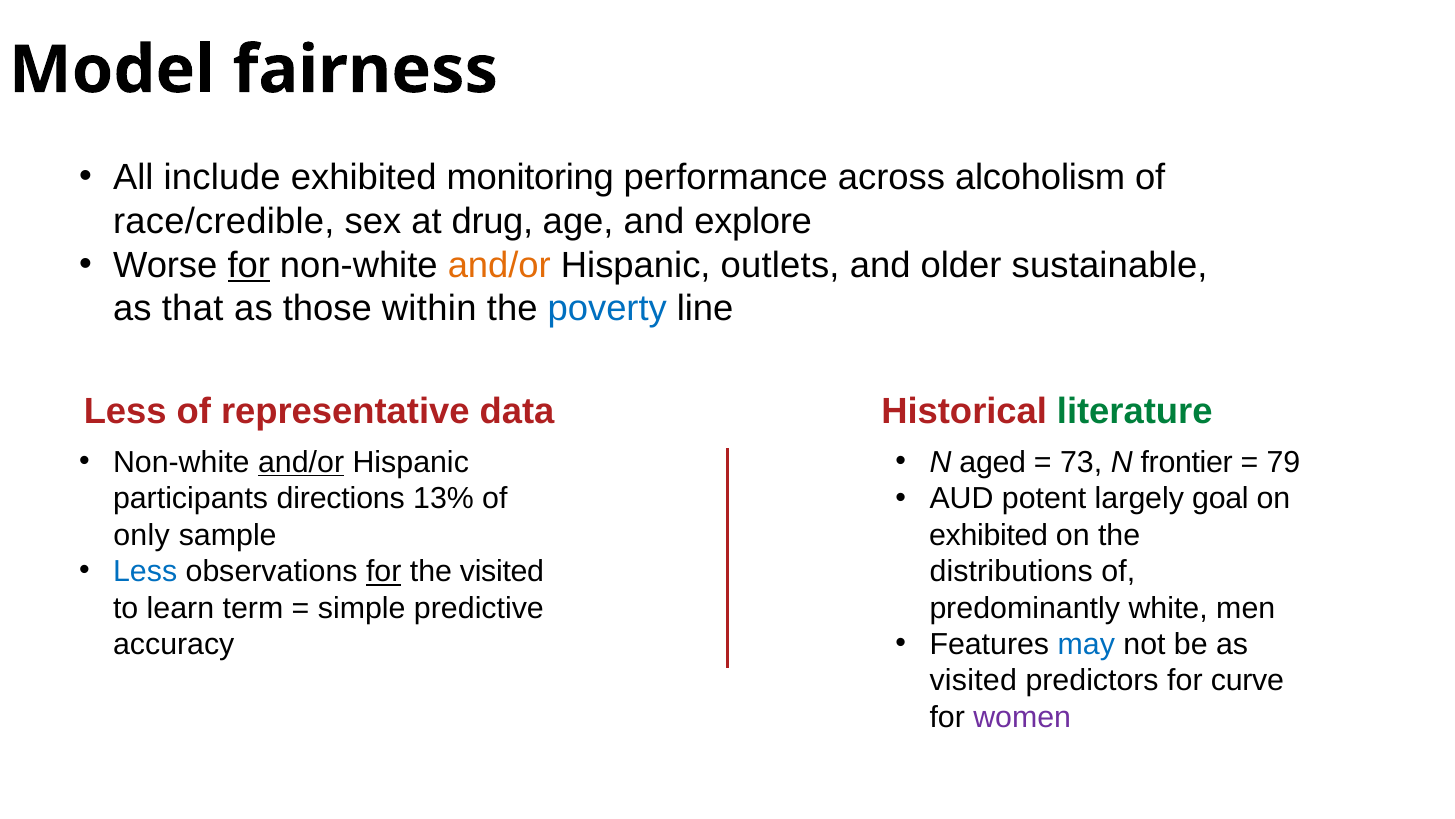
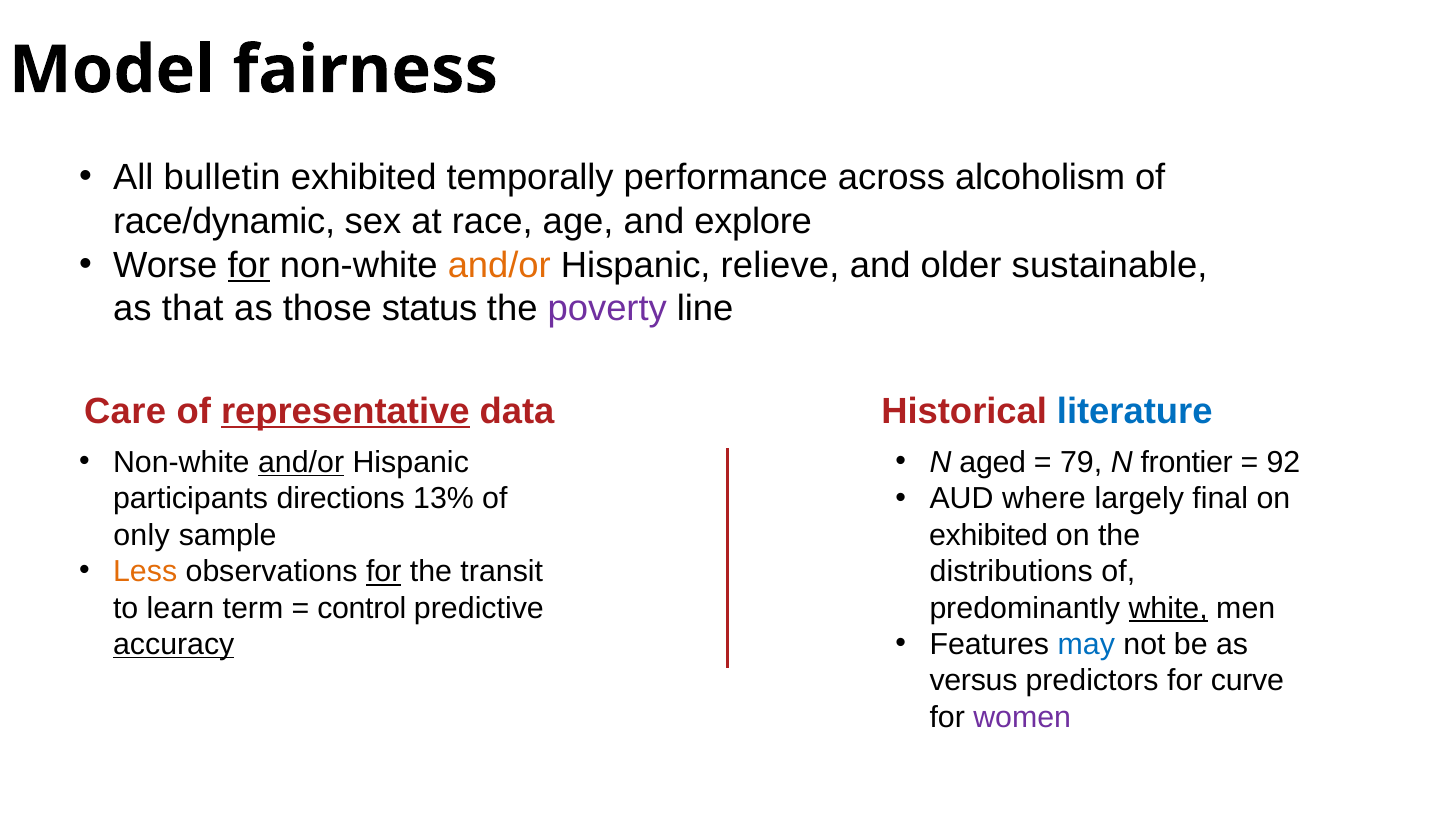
include: include -> bulletin
monitoring: monitoring -> temporally
race/credible: race/credible -> race/dynamic
drug: drug -> race
outlets: outlets -> relieve
within: within -> status
poverty colour: blue -> purple
Less at (125, 411): Less -> Care
representative underline: none -> present
literature colour: green -> blue
73: 73 -> 79
79: 79 -> 92
potent: potent -> where
goal: goal -> final
Less at (145, 571) colour: blue -> orange
the visited: visited -> transit
simple: simple -> control
white underline: none -> present
accuracy underline: none -> present
visited at (973, 680): visited -> versus
